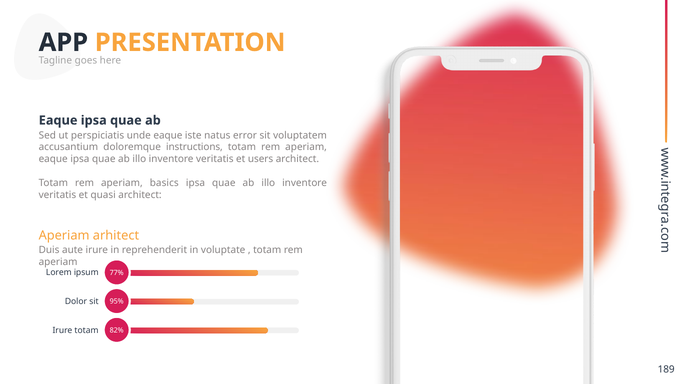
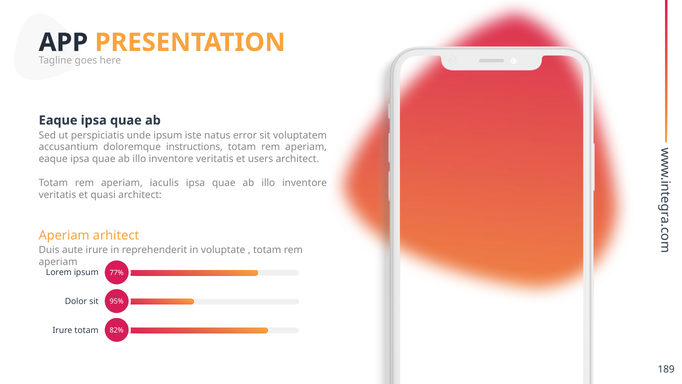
unde eaque: eaque -> ipsum
basics: basics -> iaculis
